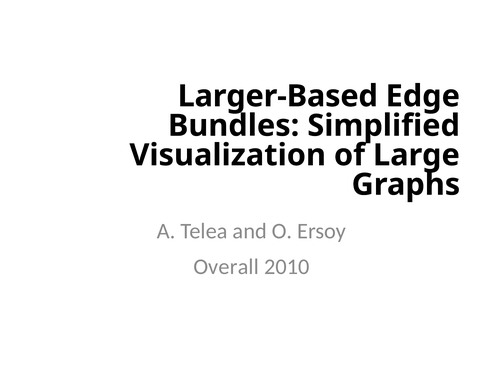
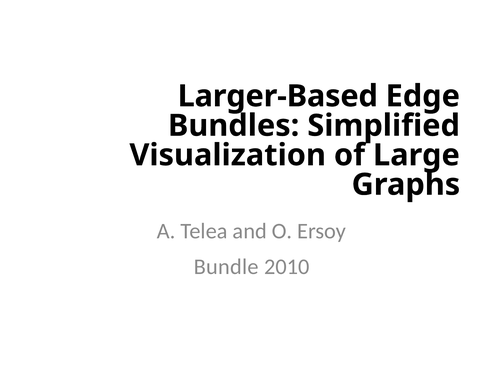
Overall: Overall -> Bundle
